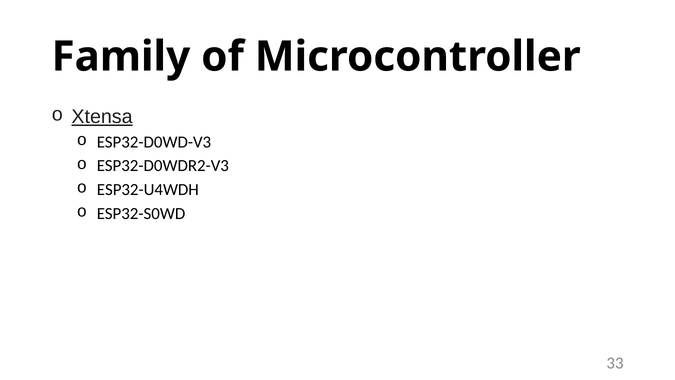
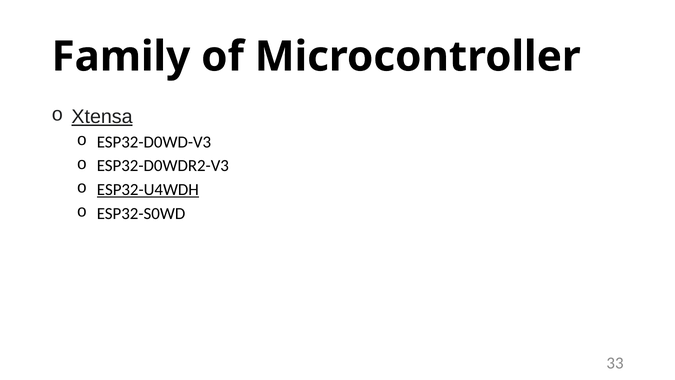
ESP32-U4WDH underline: none -> present
